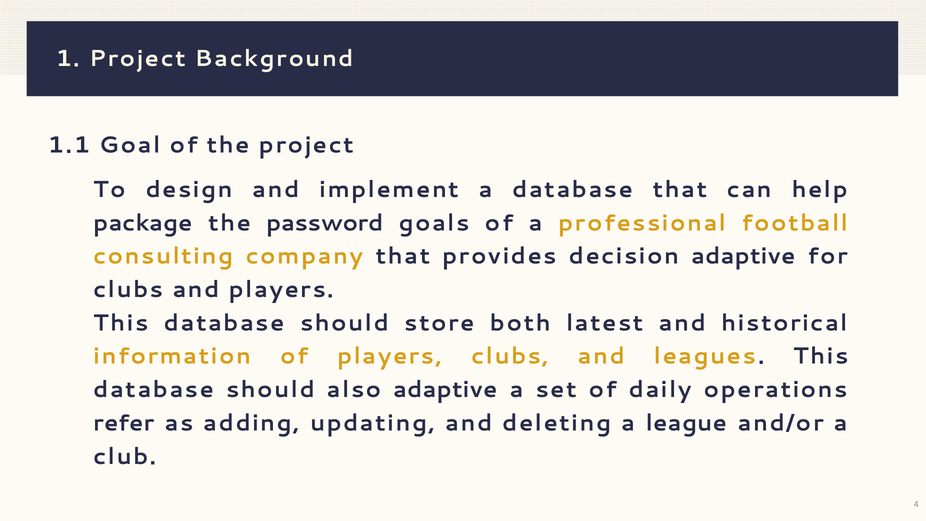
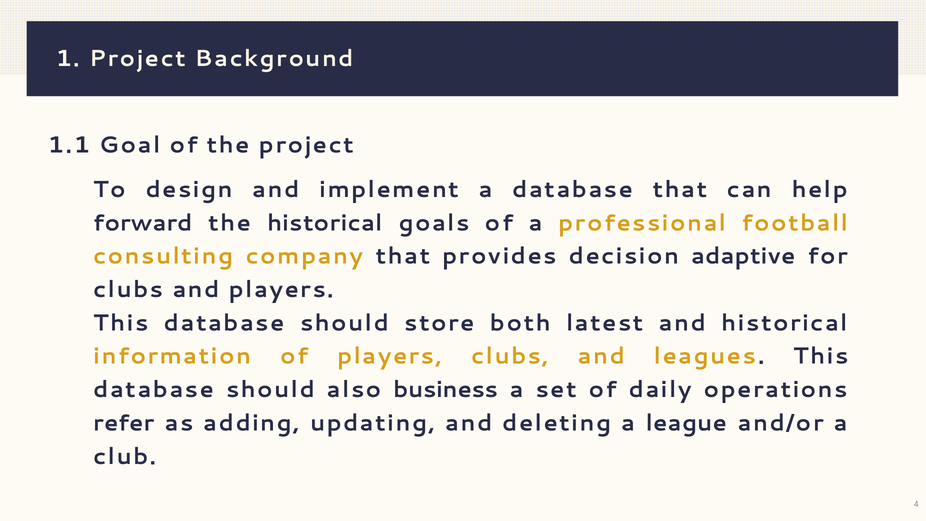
package: package -> forward
the password: password -> historical
also adaptive: adaptive -> business
